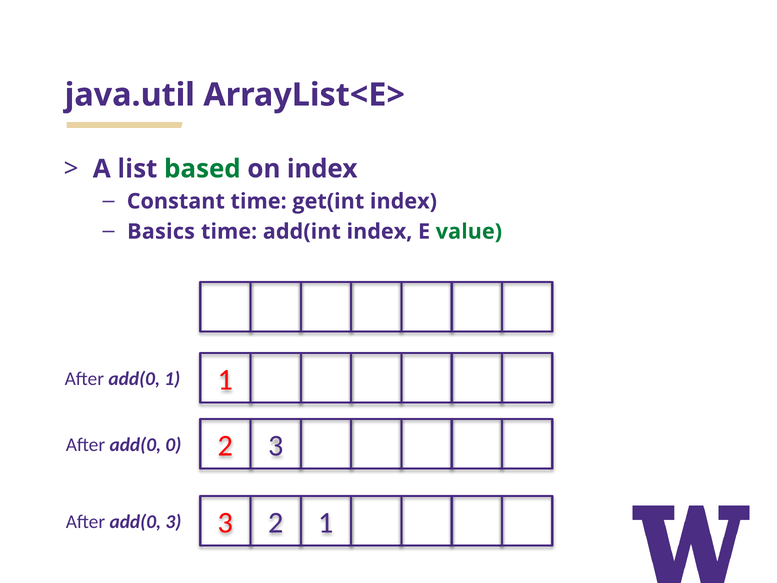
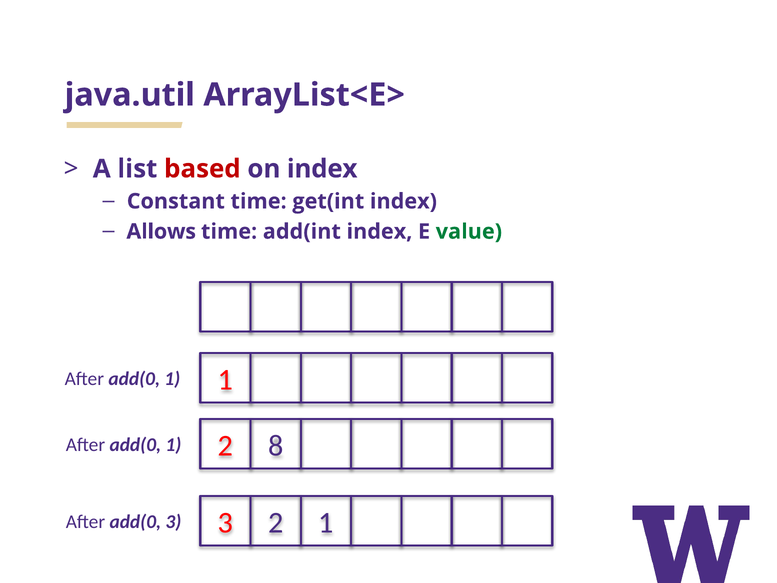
based colour: green -> red
Basics: Basics -> Allows
2 3: 3 -> 8
0 at (173, 445): 0 -> 1
